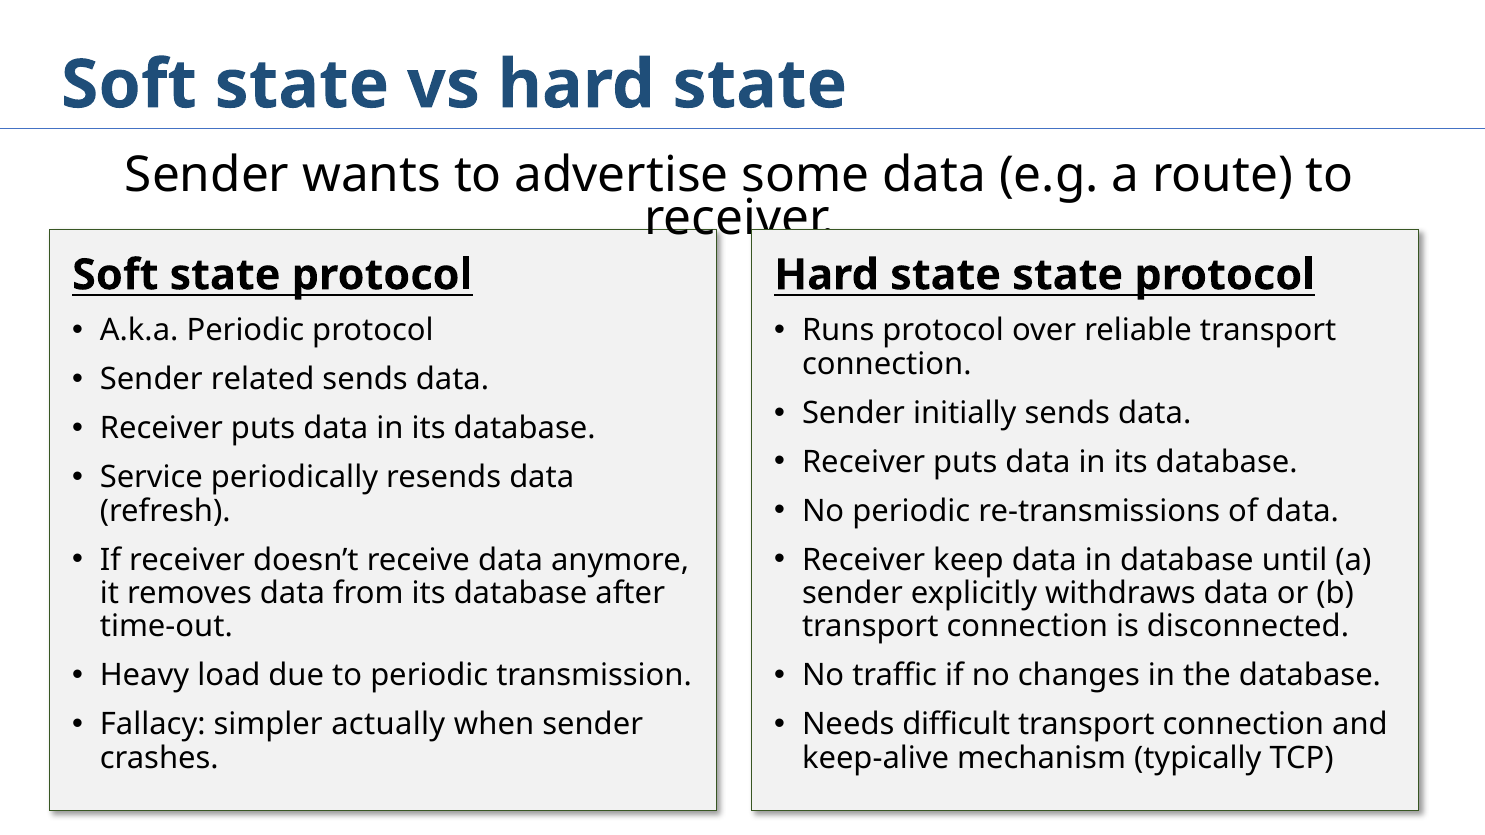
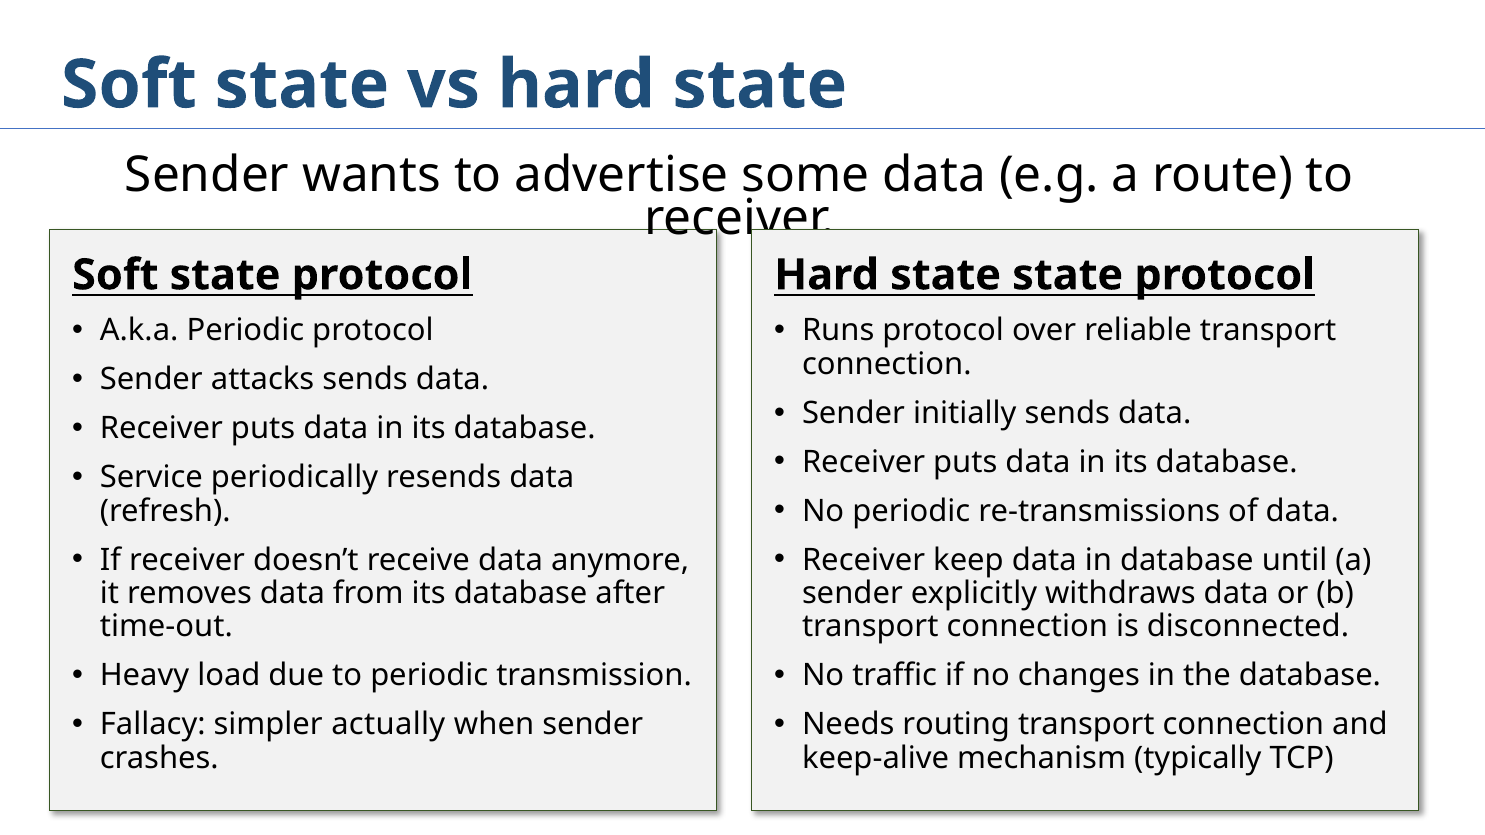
related: related -> attacks
difficult: difficult -> routing
